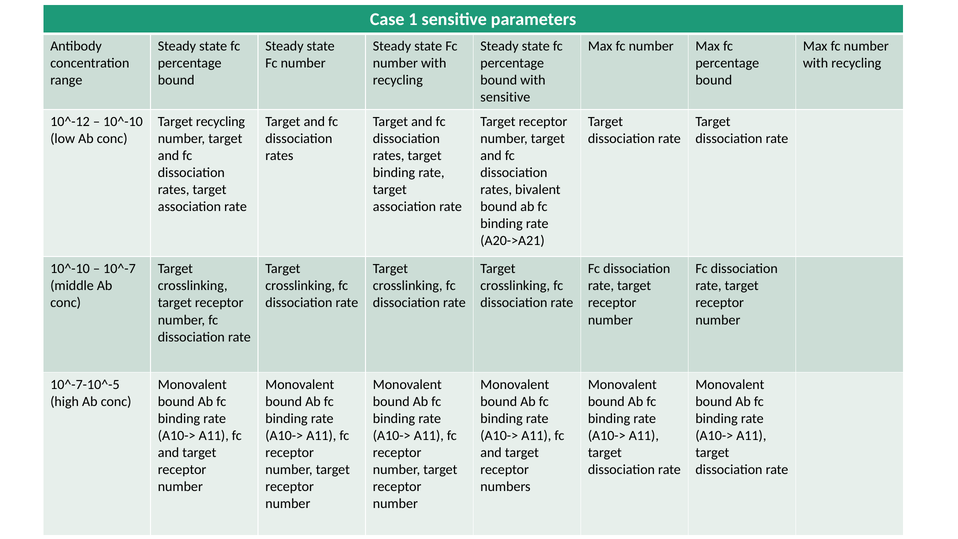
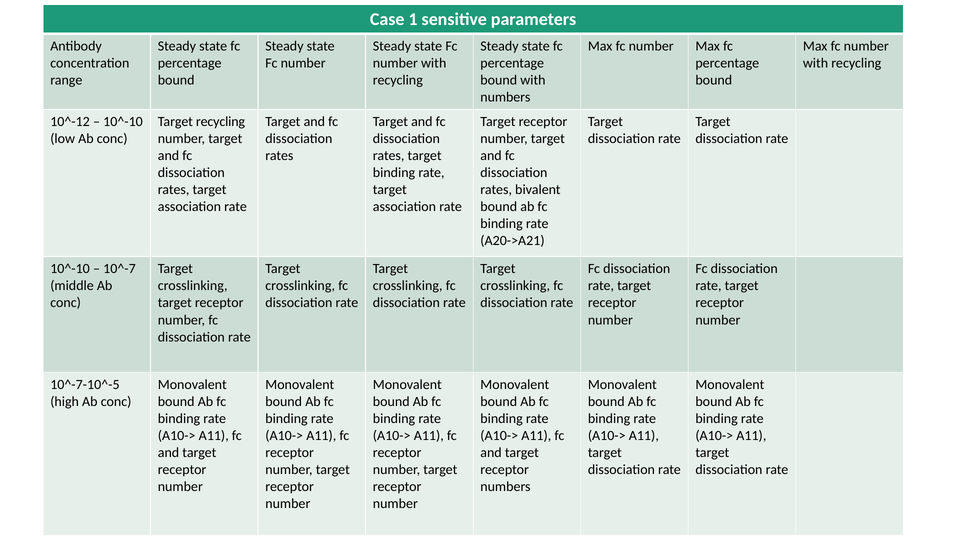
sensitive at (505, 97): sensitive -> numbers
